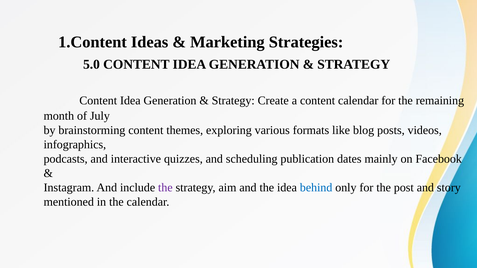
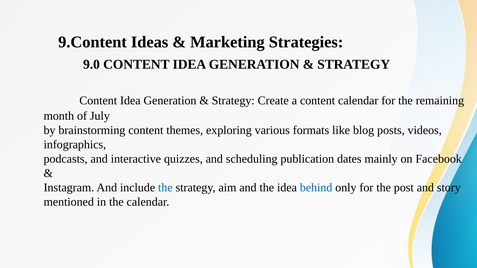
1.Content: 1.Content -> 9.Content
5.0: 5.0 -> 9.0
the at (165, 188) colour: purple -> blue
